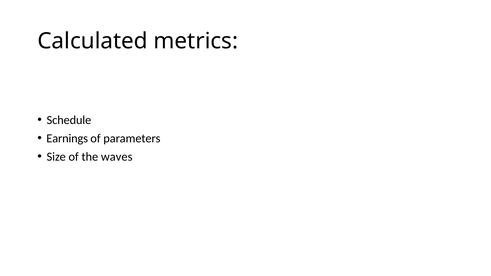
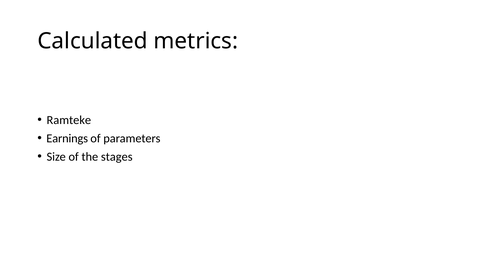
Schedule: Schedule -> Ramteke
waves: waves -> stages
